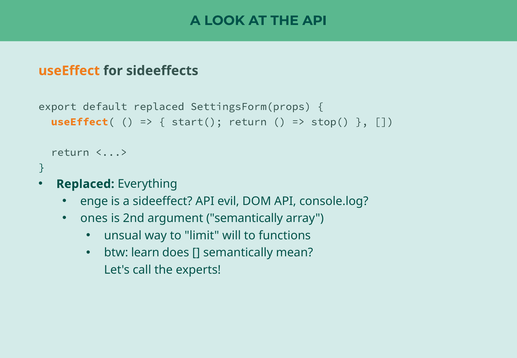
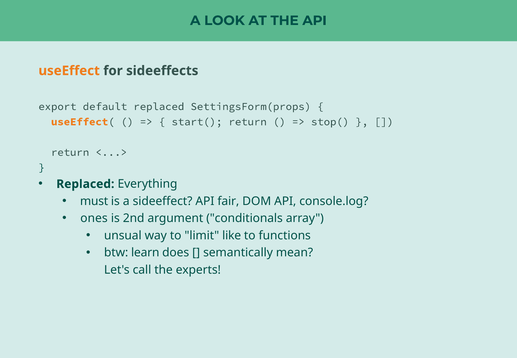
enge: enge -> must
evil: evil -> fair
argument semantically: semantically -> conditionals
will: will -> like
